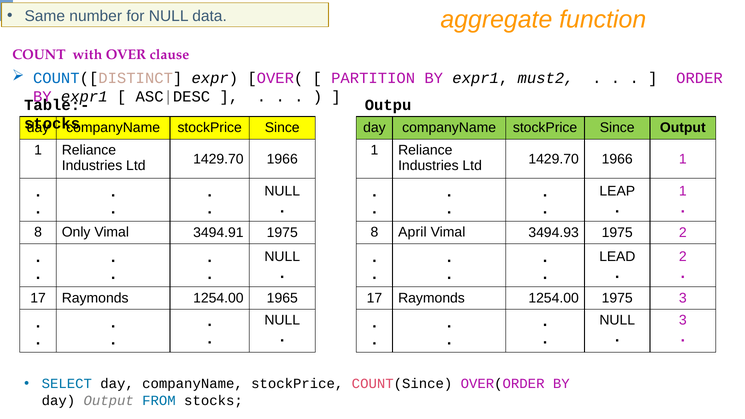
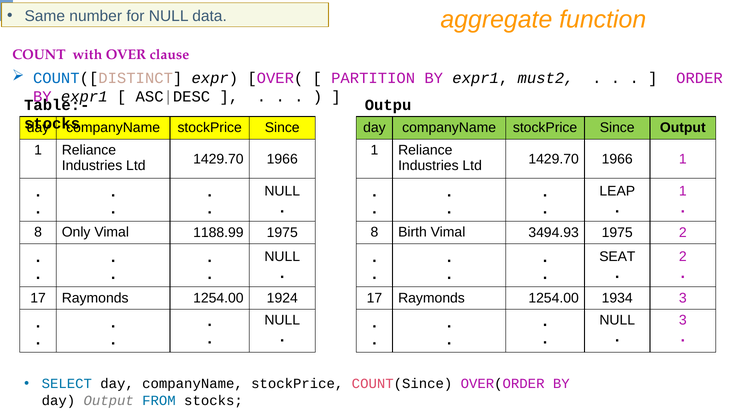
3494.91: 3494.91 -> 1188.99
April: April -> Birth
LEAD: LEAD -> SEAT
1965: 1965 -> 1924
1254.00 1975: 1975 -> 1934
